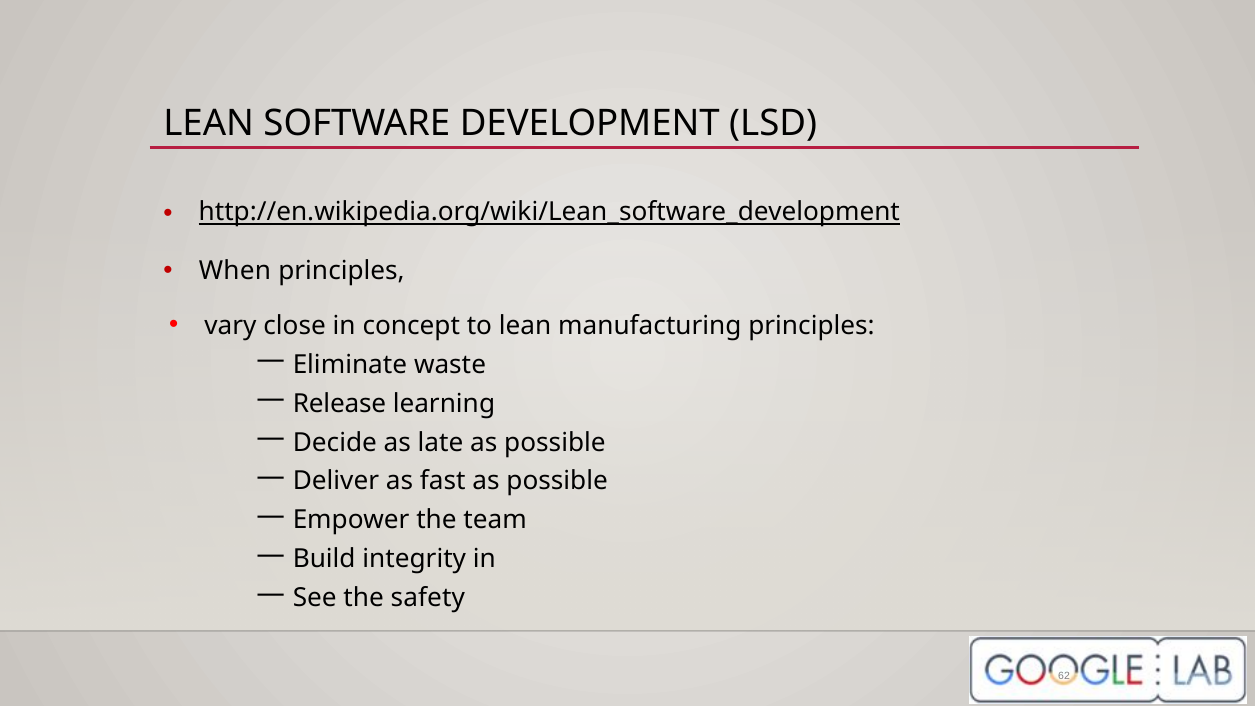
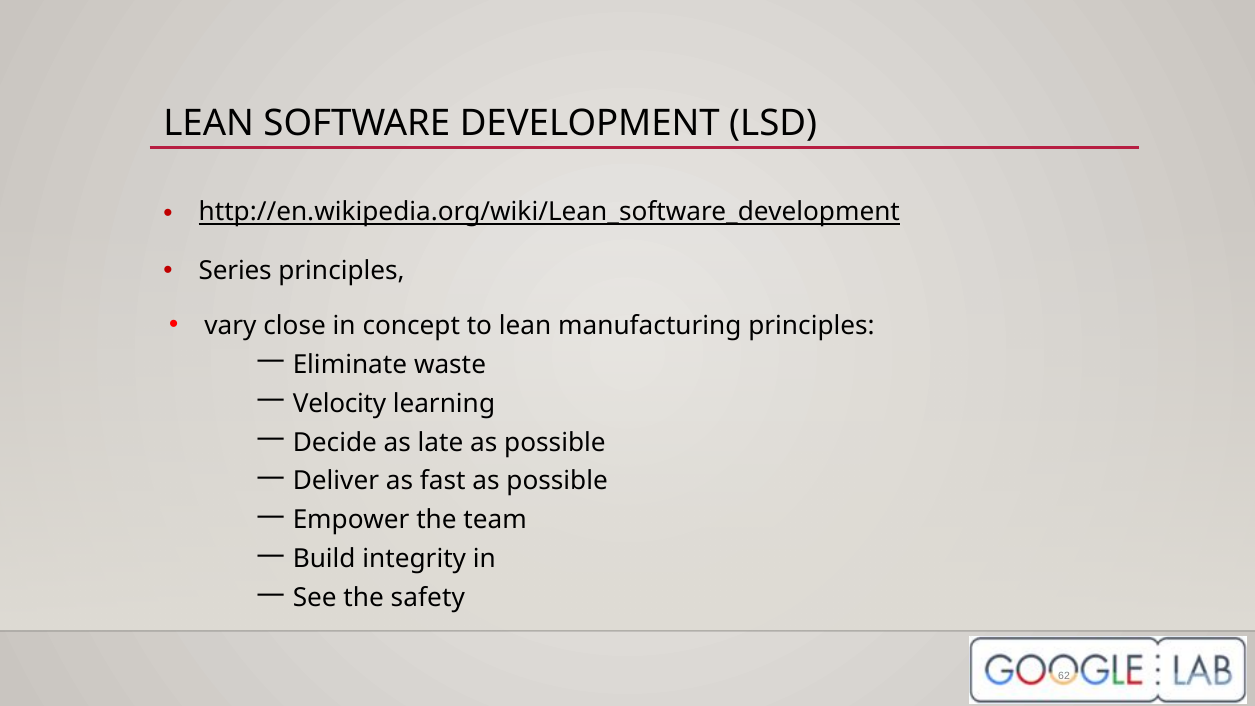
When: When -> Series
Release: Release -> Velocity
